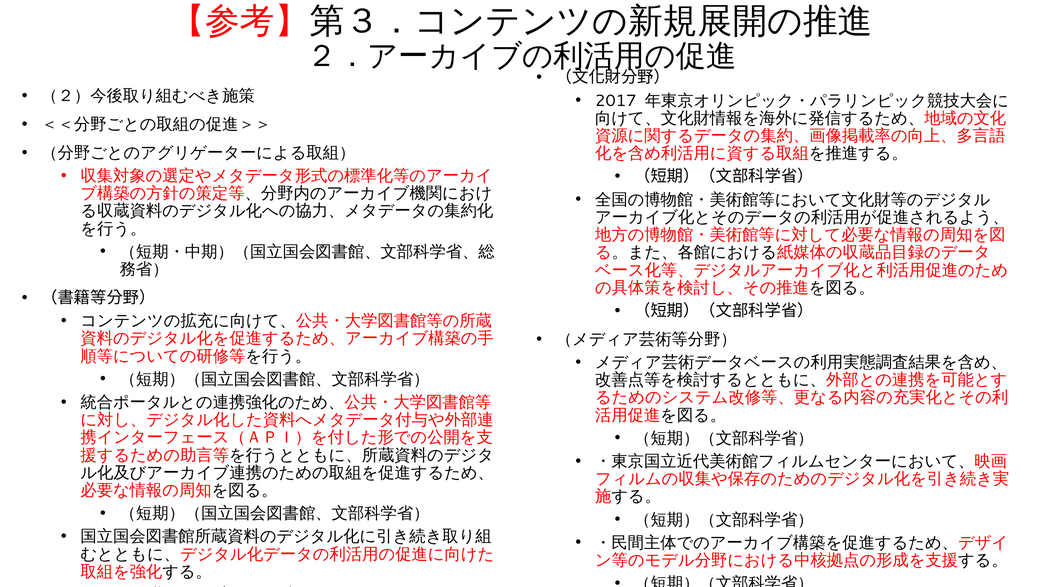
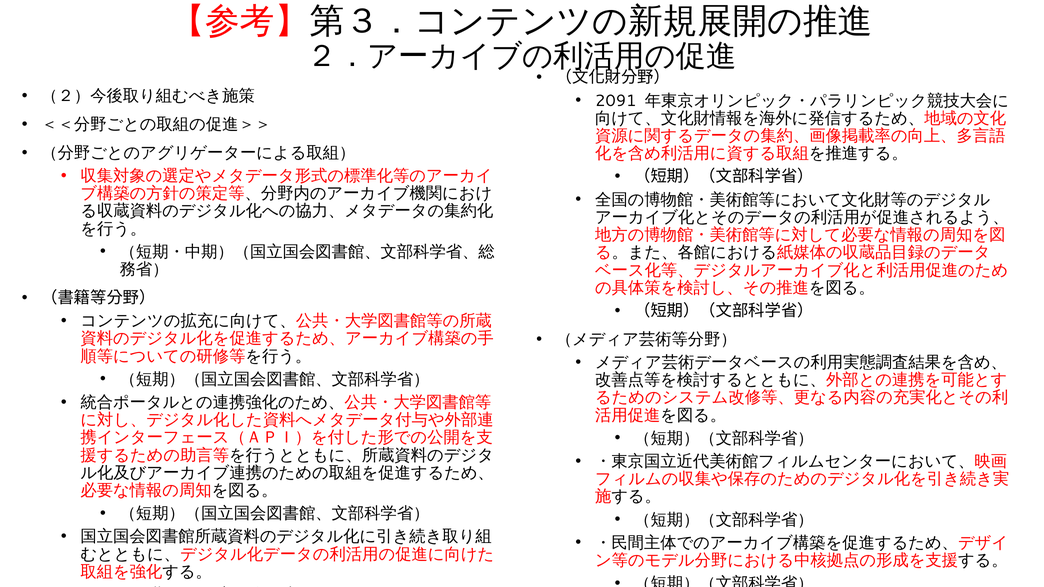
2017: 2017 -> 2091
